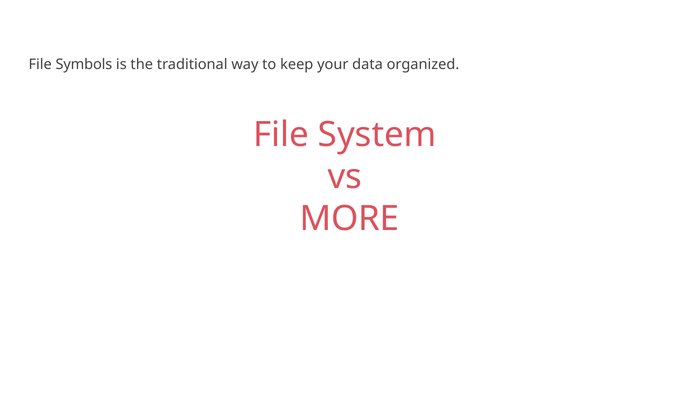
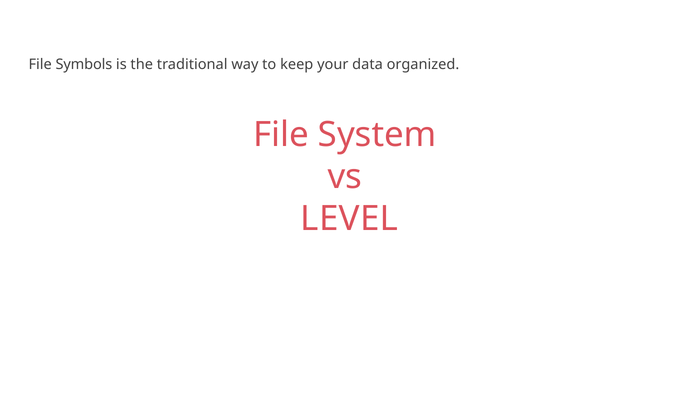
MORE: MORE -> LEVEL
